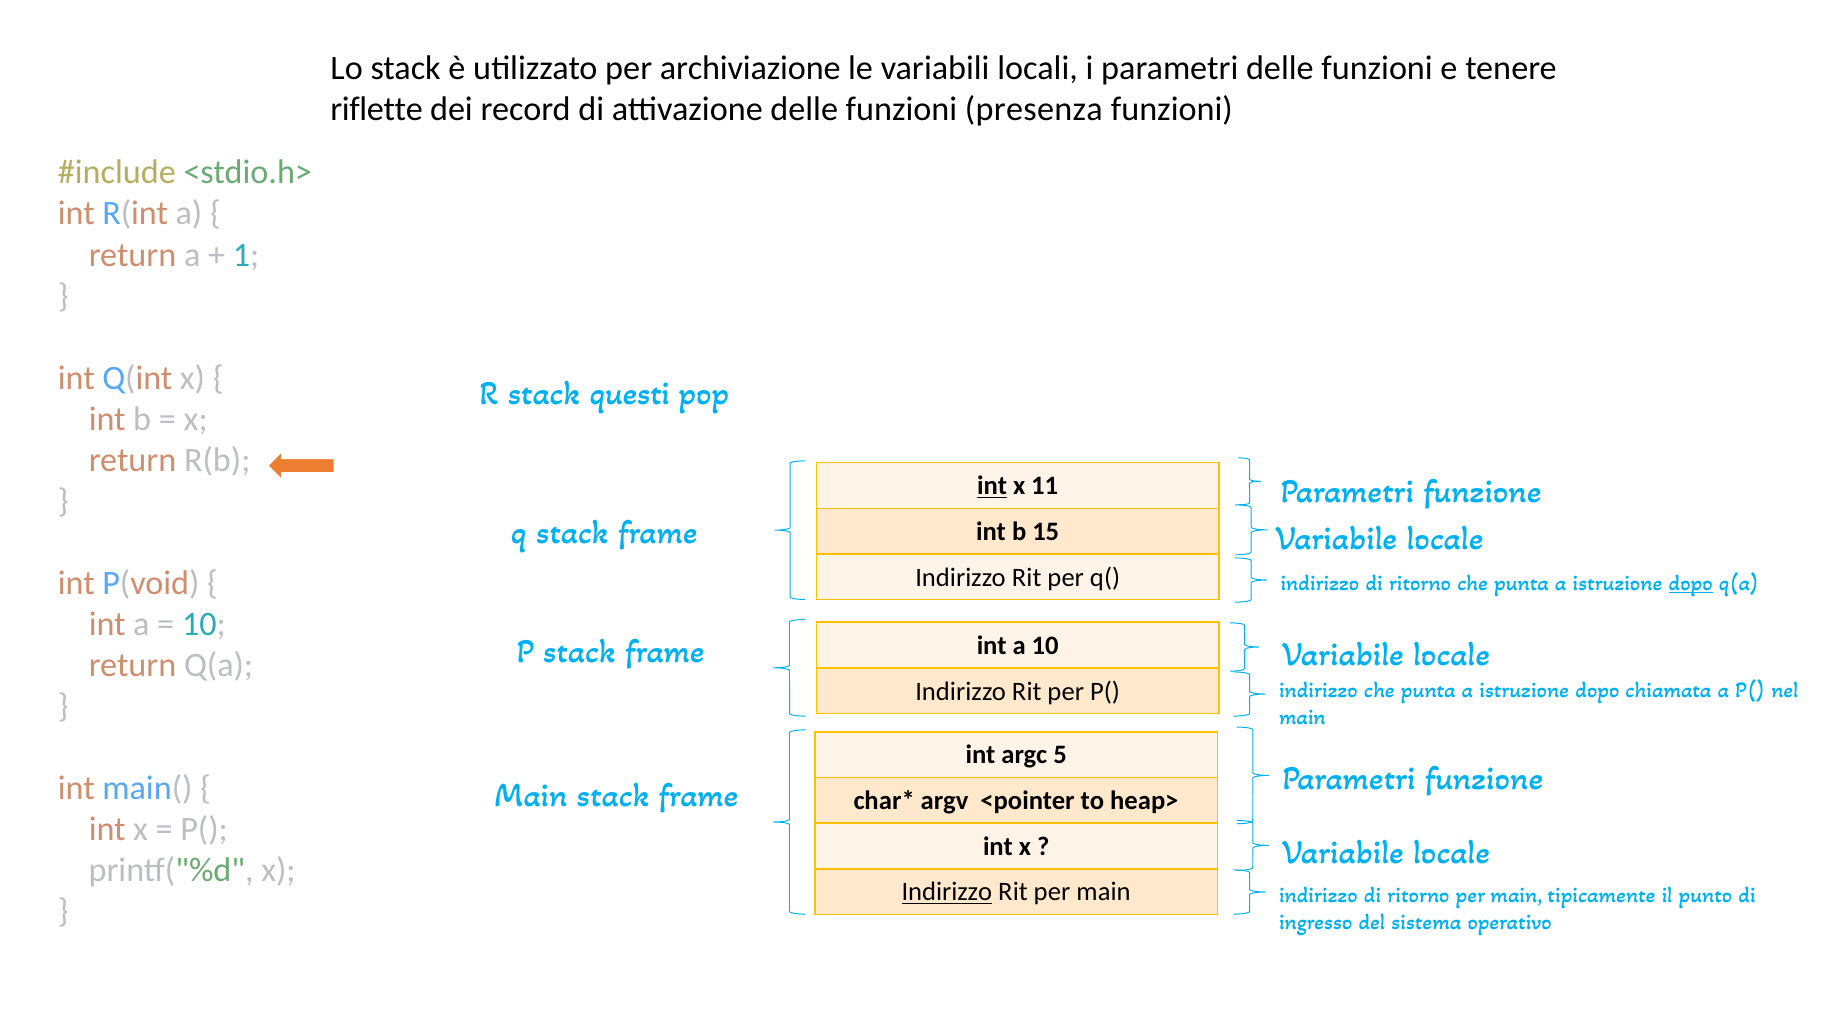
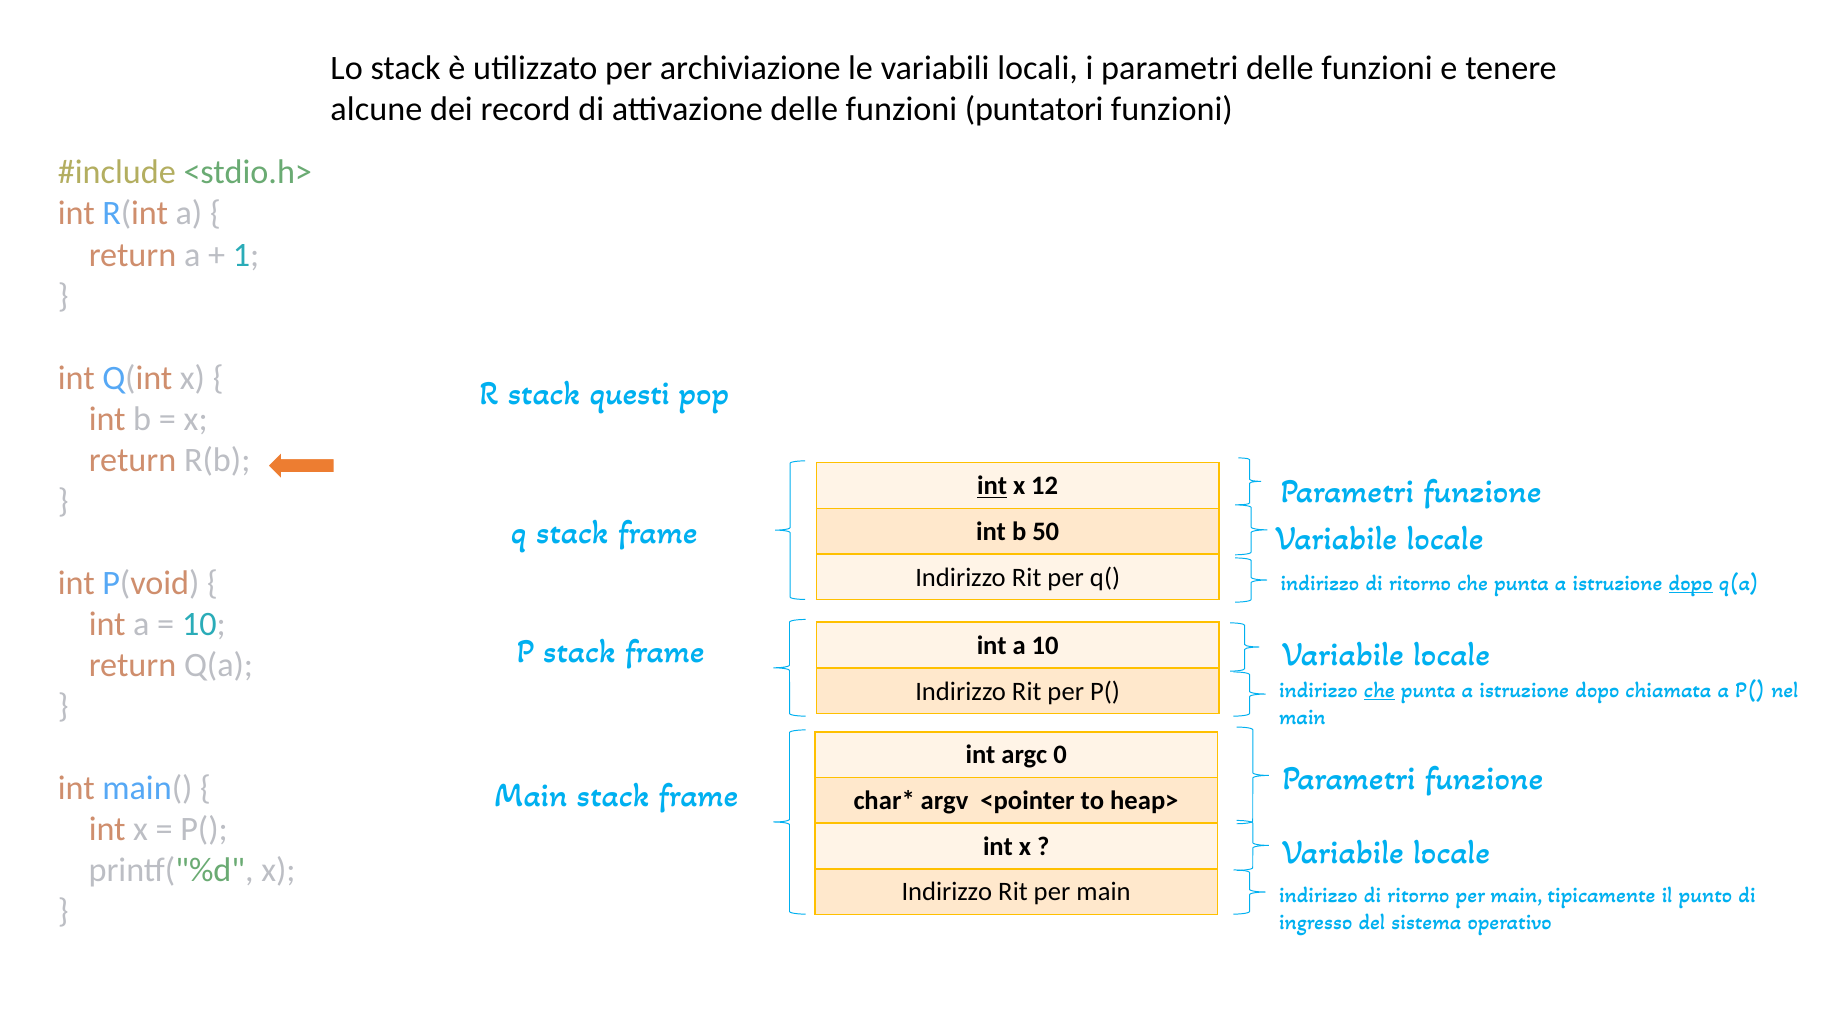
riflette: riflette -> alcune
presenza: presenza -> puntatori
11: 11 -> 12
15: 15 -> 50
che at (1379, 690) underline: none -> present
5: 5 -> 0
Indirizzo at (947, 892) underline: present -> none
